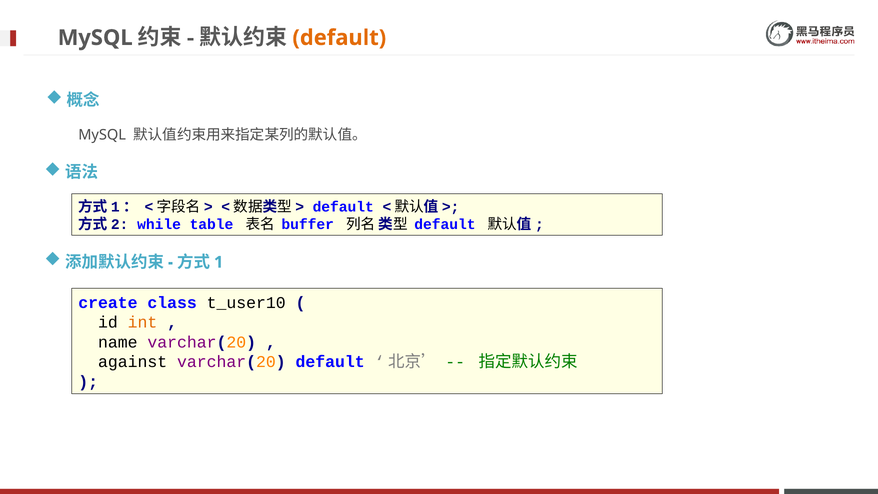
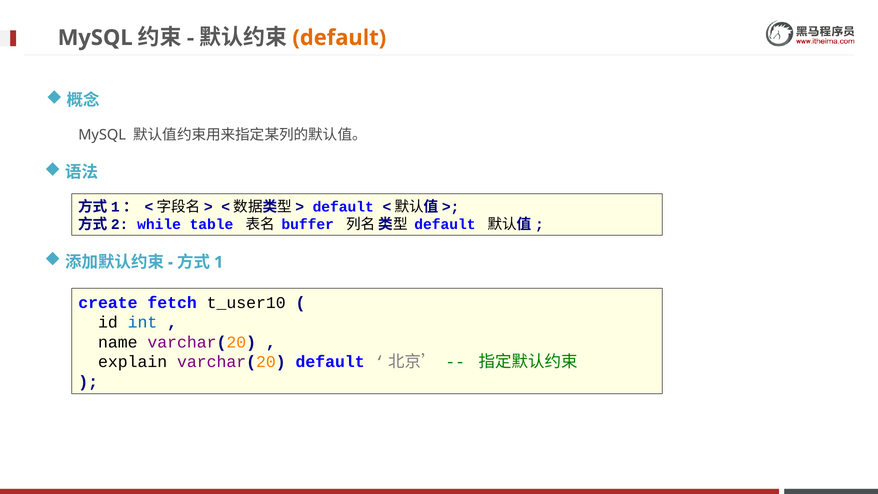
class: class -> fetch
int colour: orange -> blue
against: against -> explain
